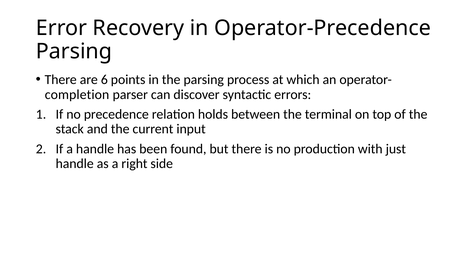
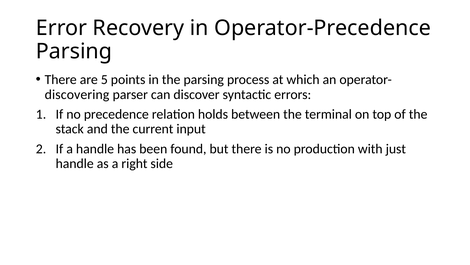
6: 6 -> 5
completion: completion -> discovering
